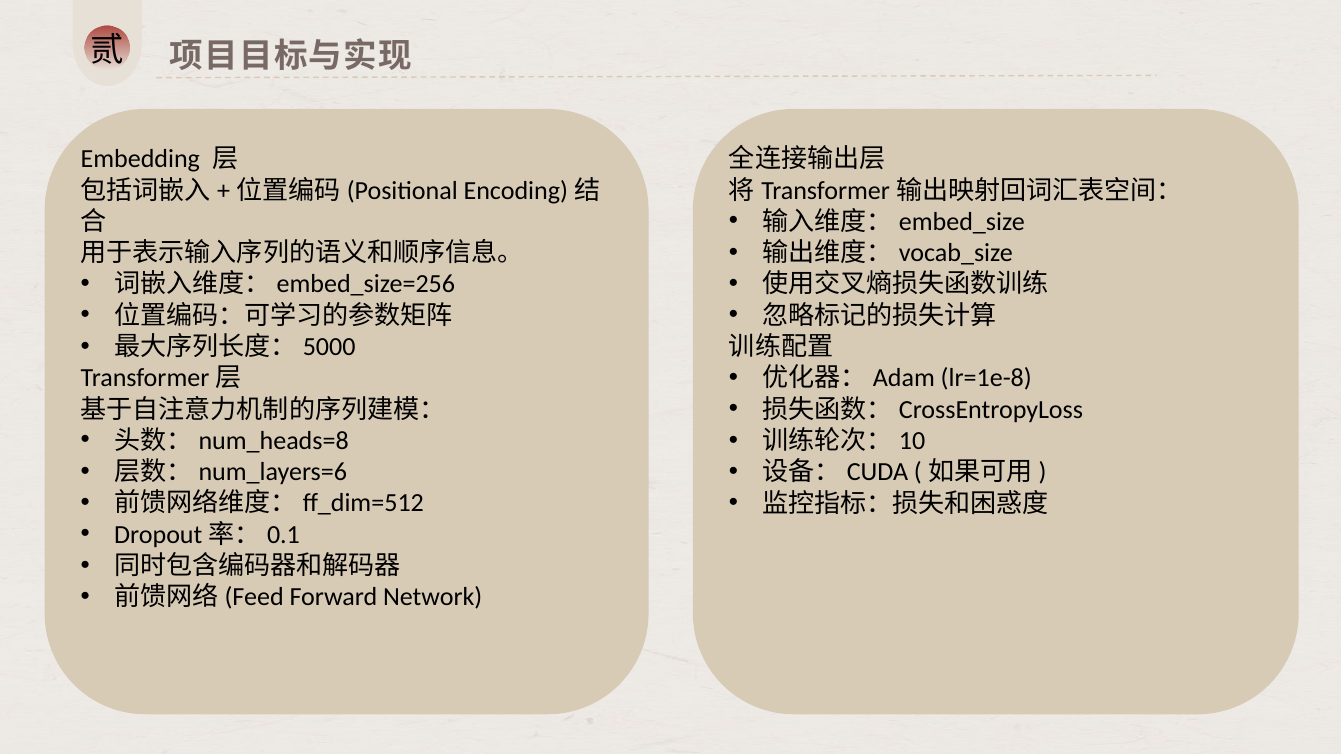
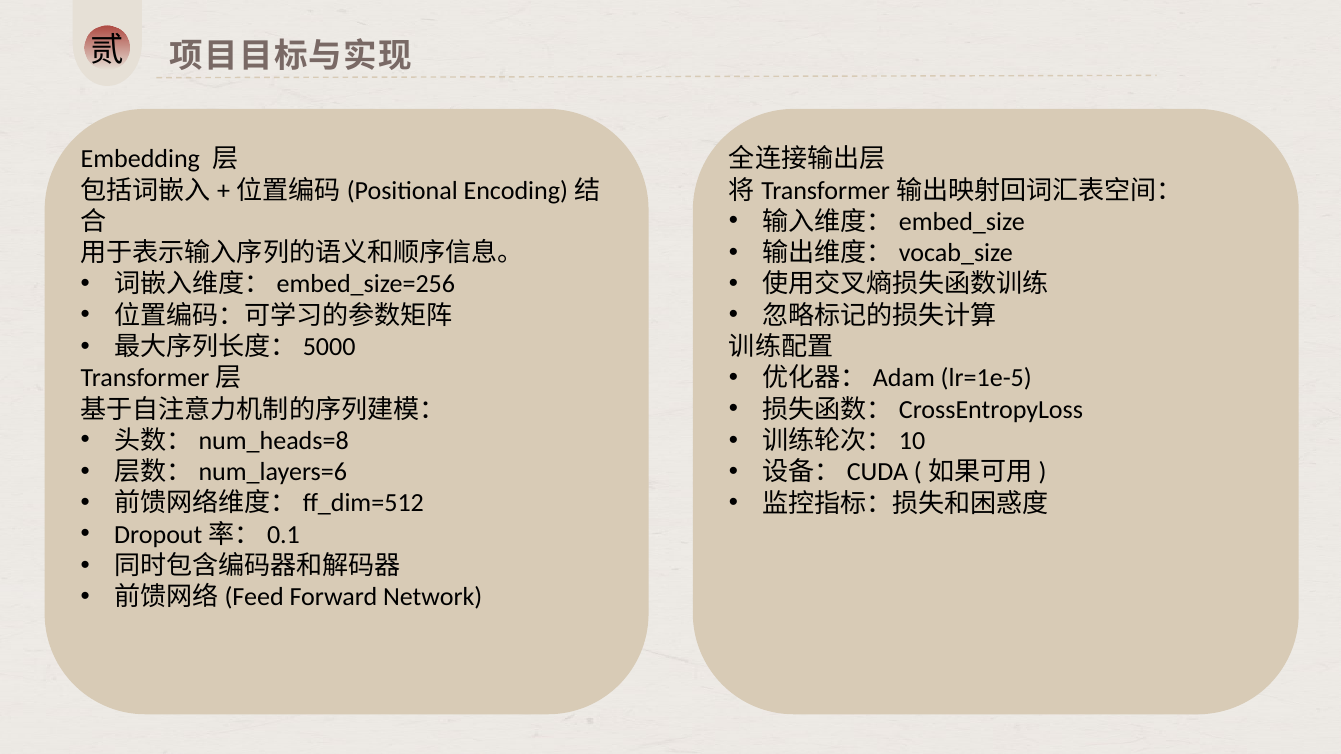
lr=1e-8: lr=1e-8 -> lr=1e-5
